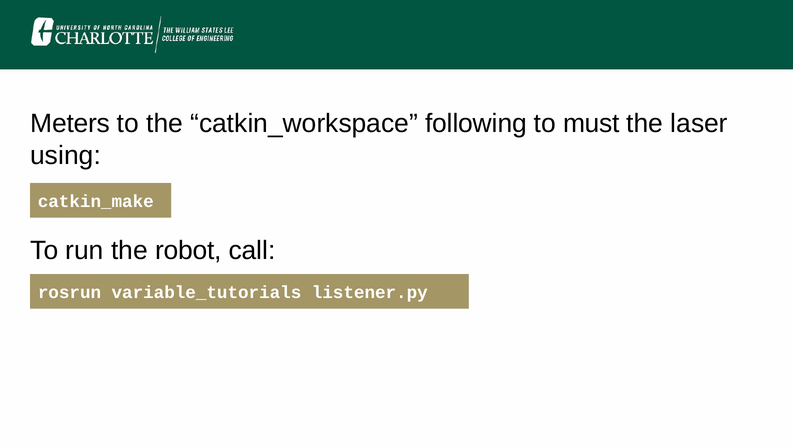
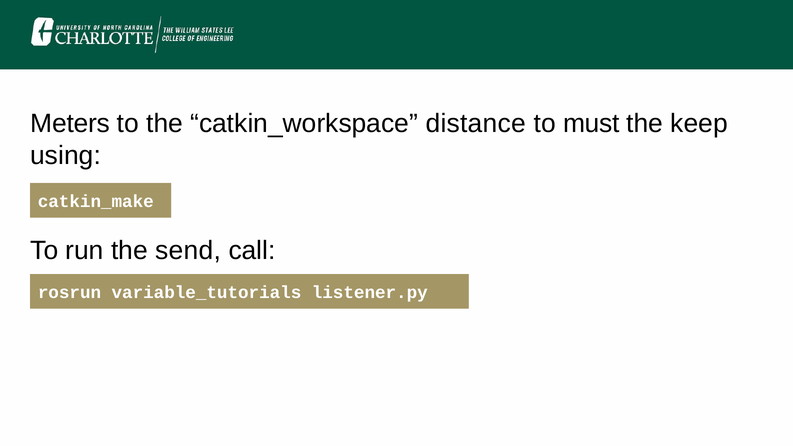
following: following -> distance
laser: laser -> keep
robot: robot -> send
